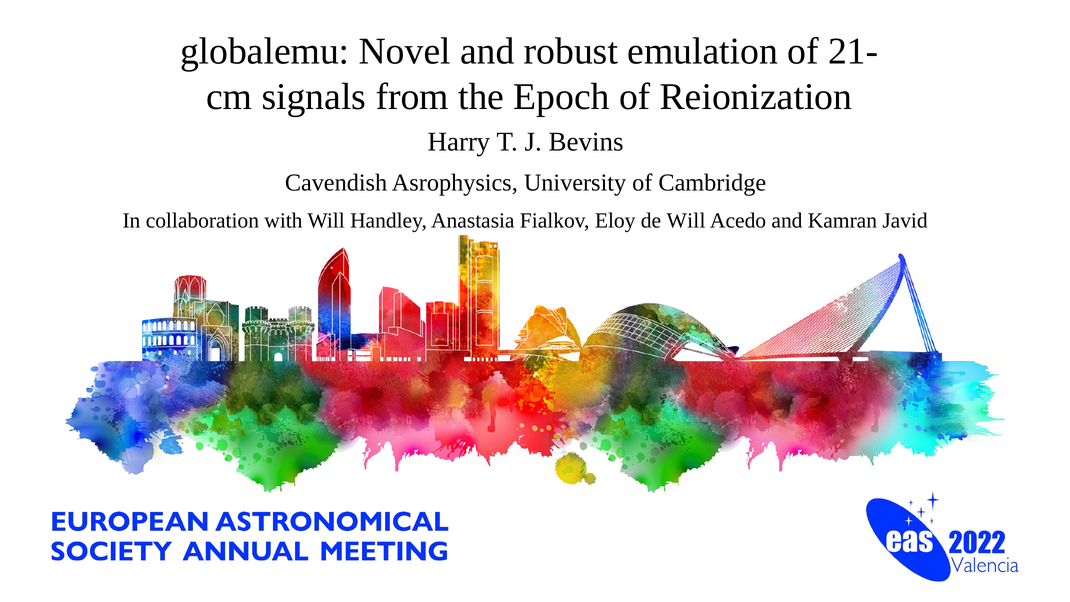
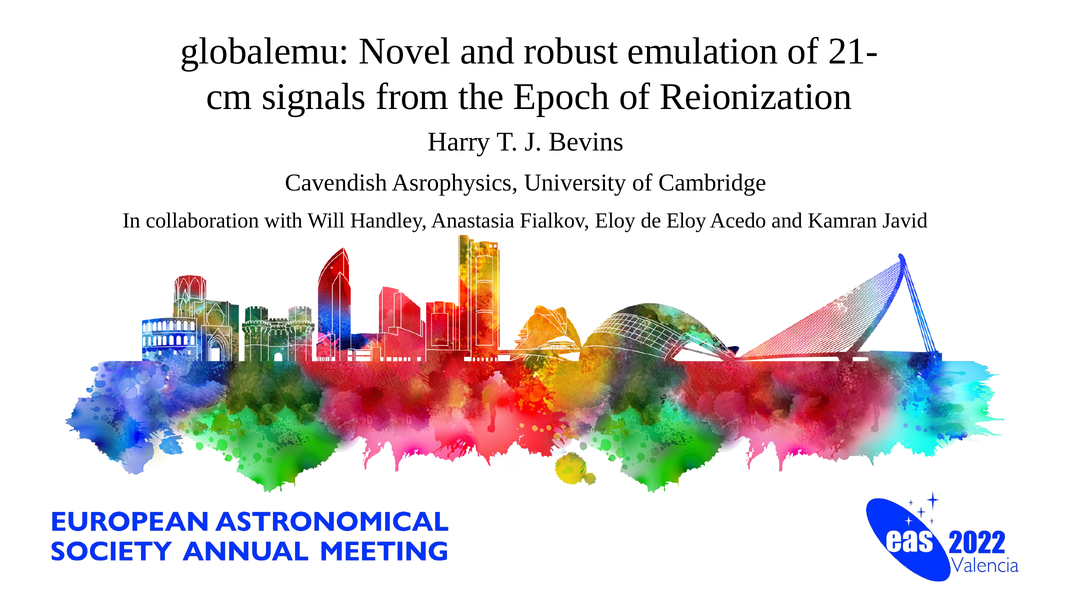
de Will: Will -> Eloy
